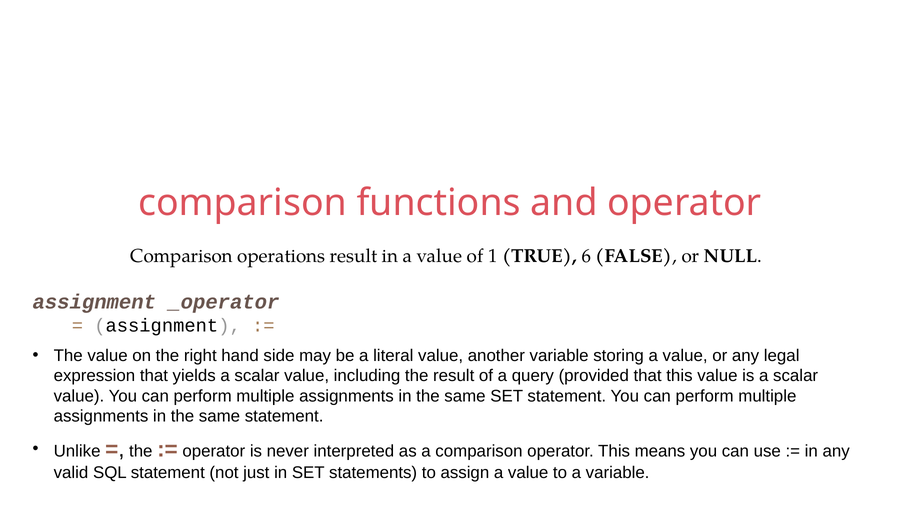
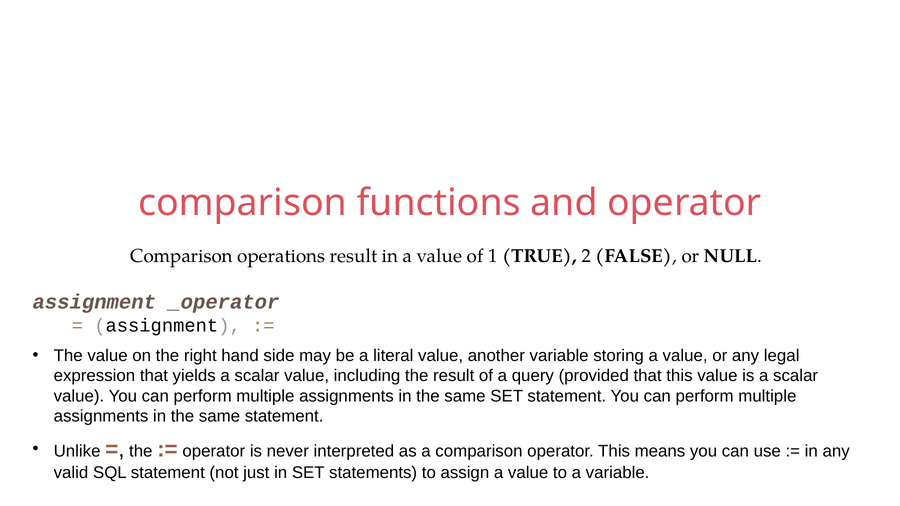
6: 6 -> 2
